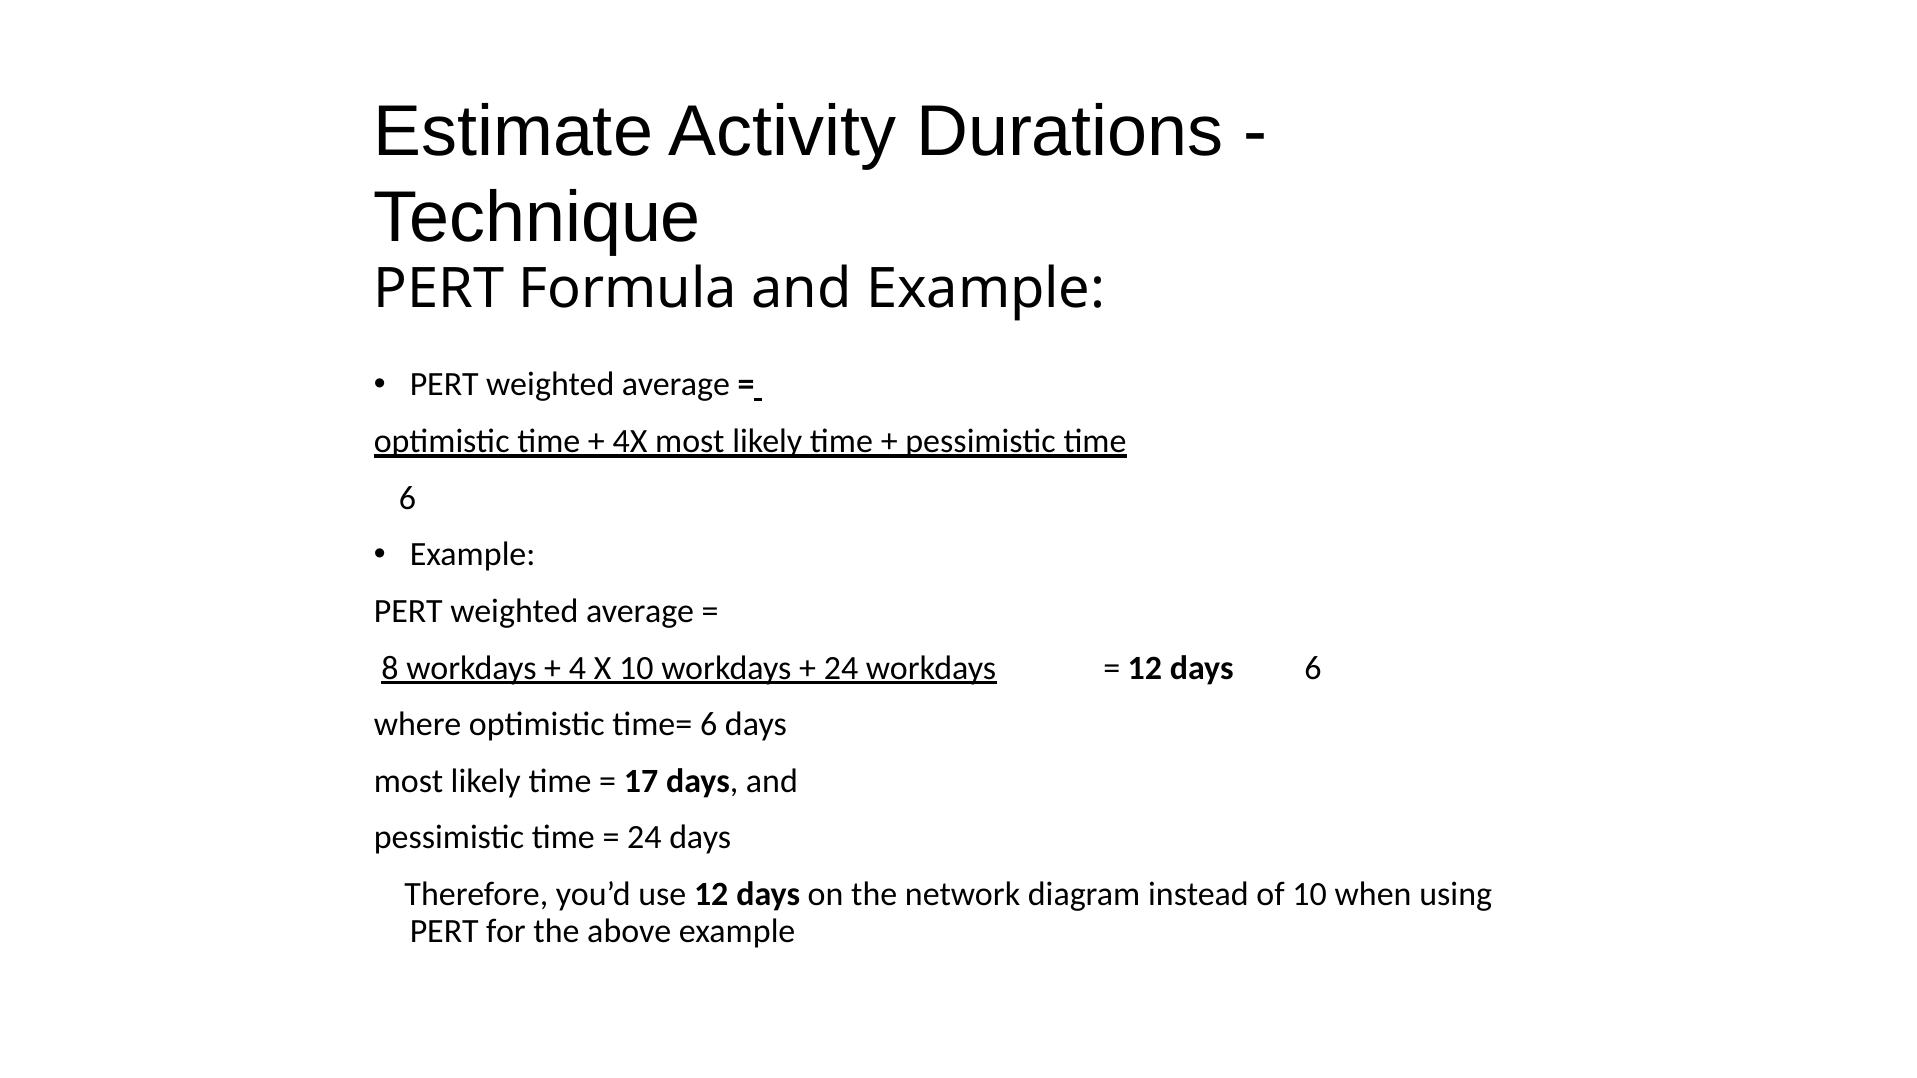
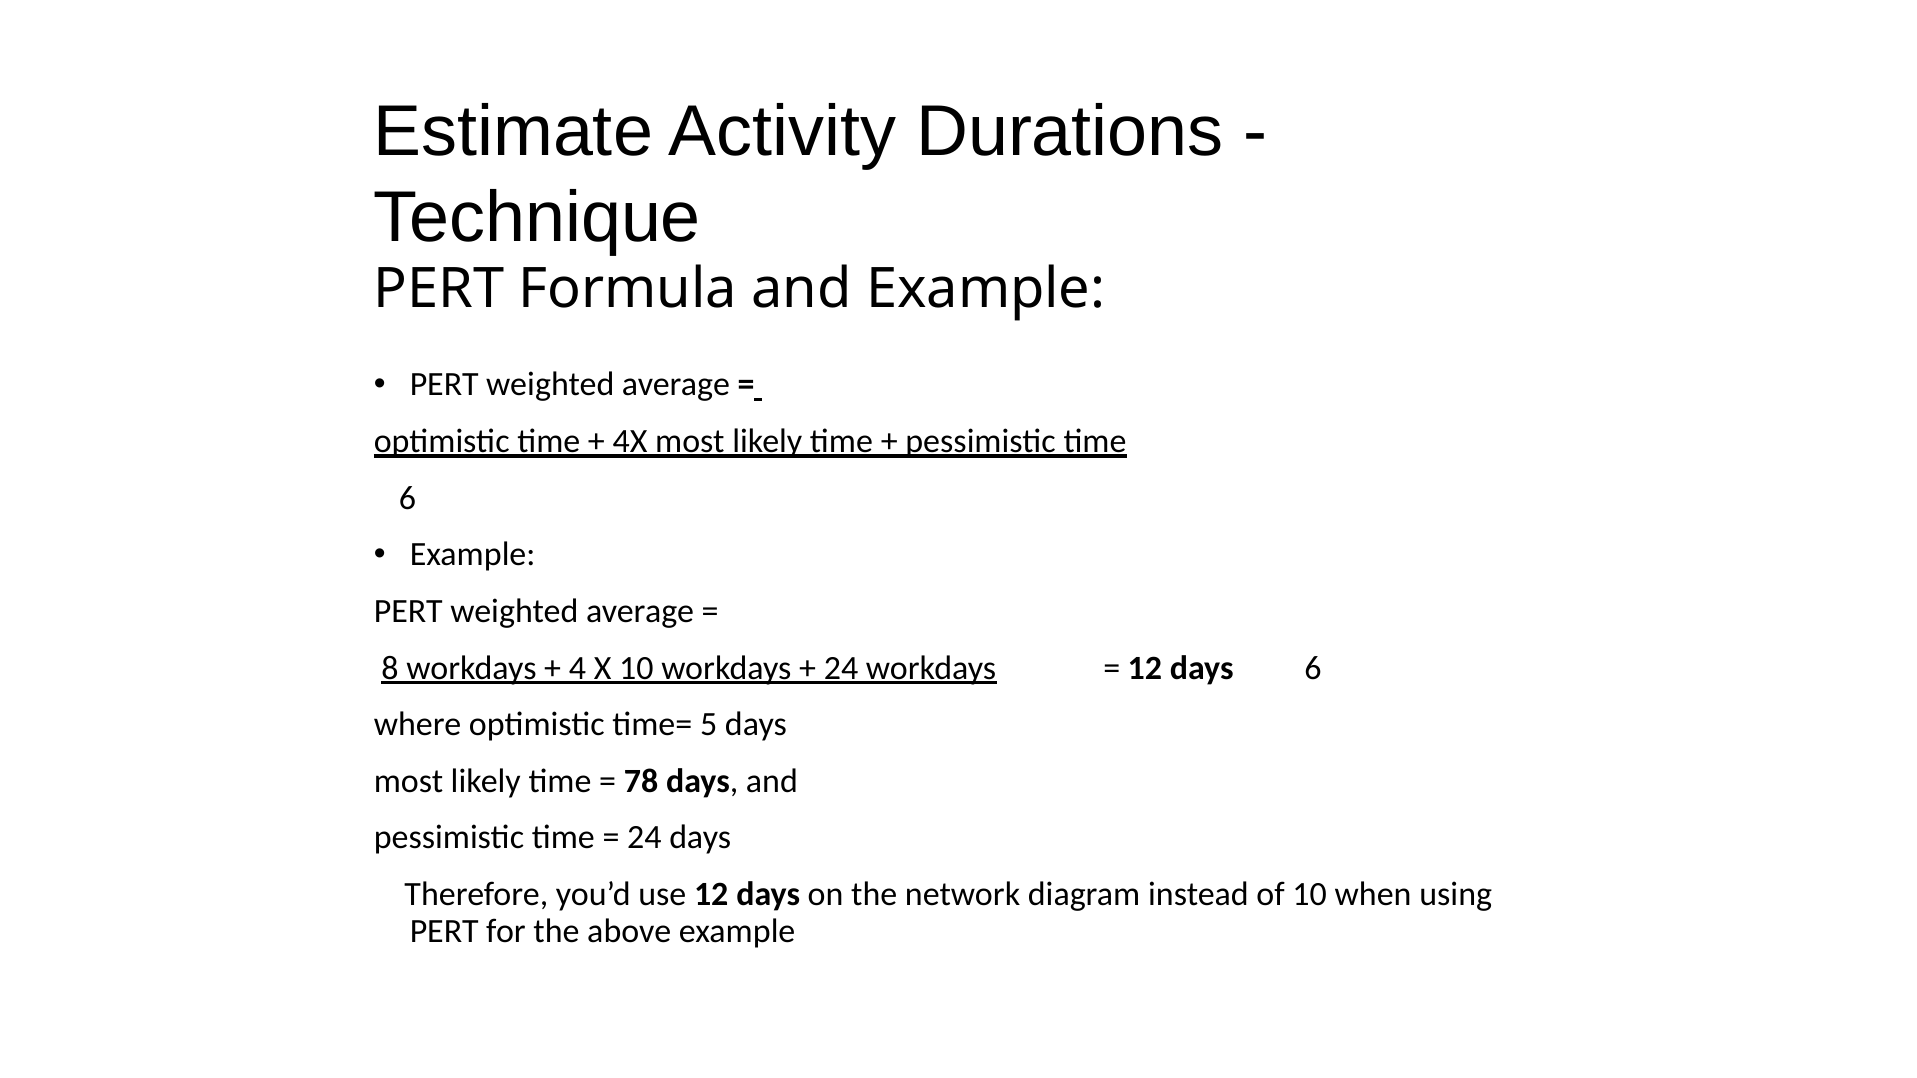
time= 6: 6 -> 5
17: 17 -> 78
